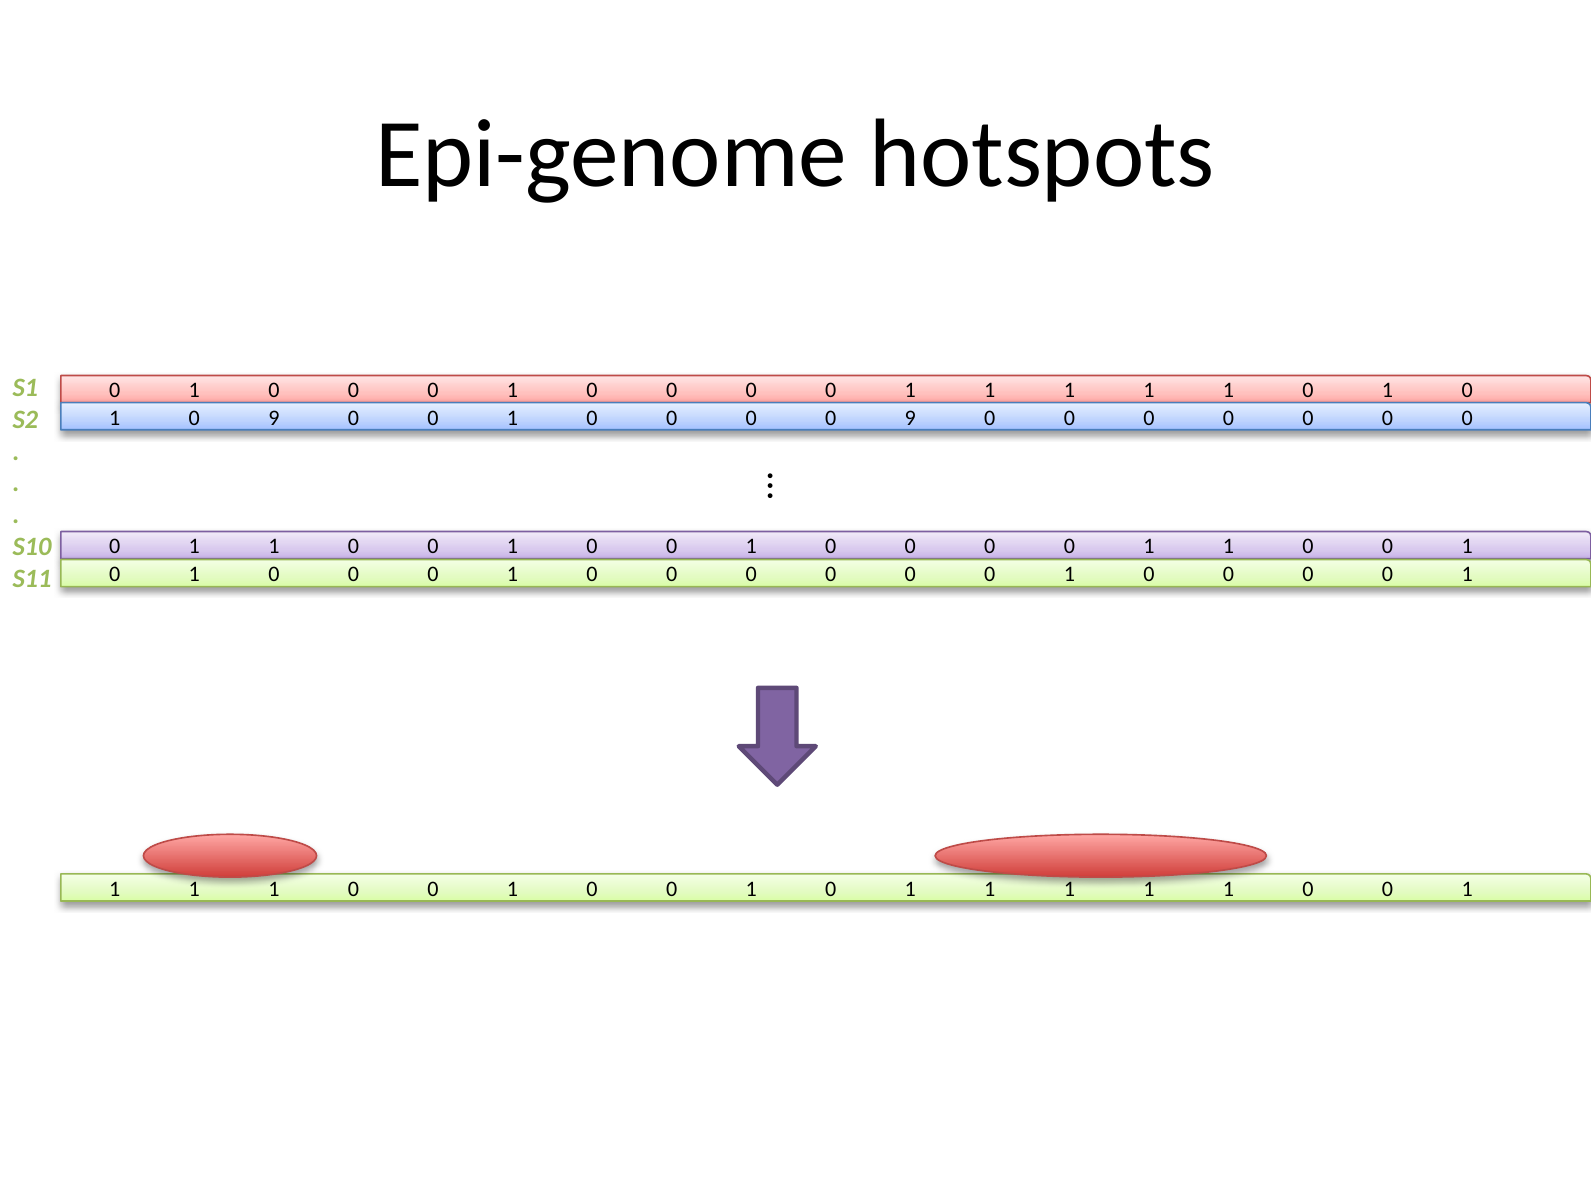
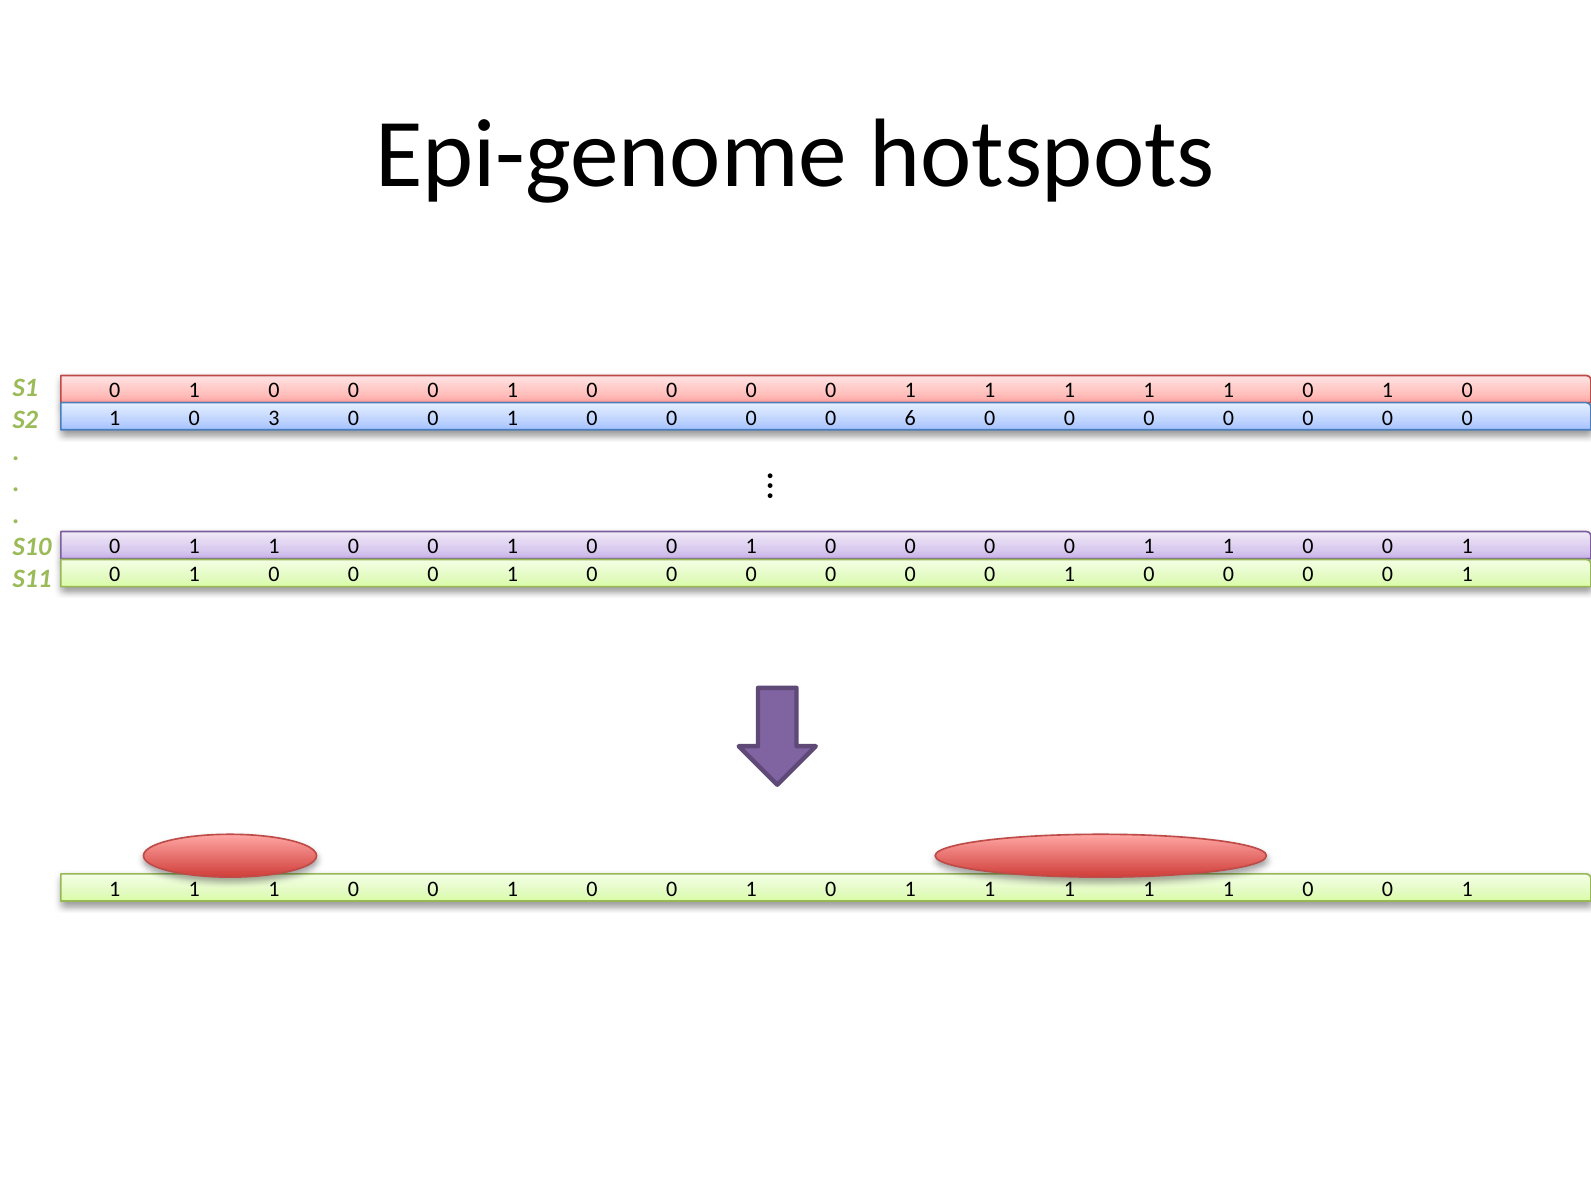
1 0 9: 9 -> 3
0 0 9: 9 -> 6
